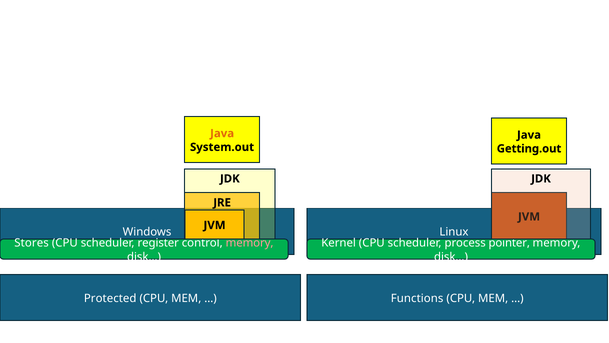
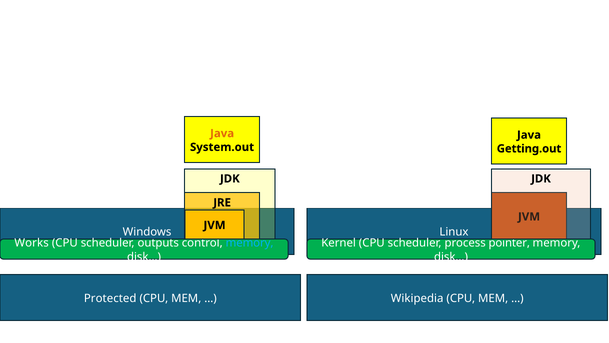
Stores: Stores -> Works
register: register -> outputs
memory at (250, 243) colour: pink -> light blue
Functions: Functions -> Wikipedia
